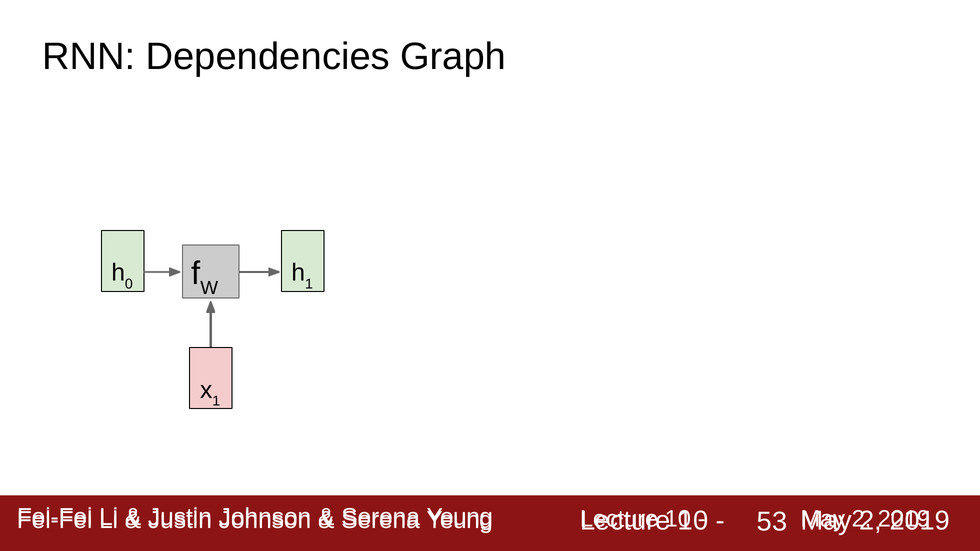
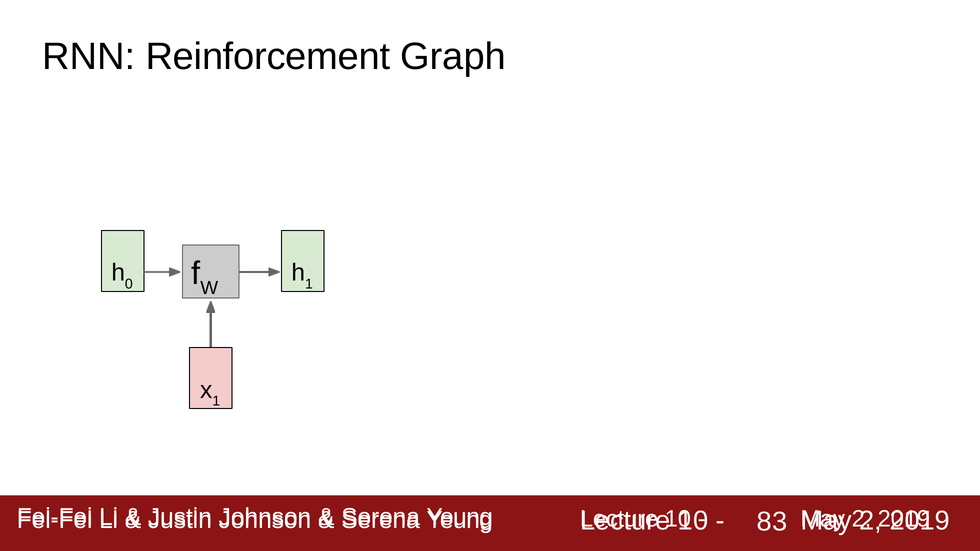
Dependencies: Dependencies -> Reinforcement
53: 53 -> 83
